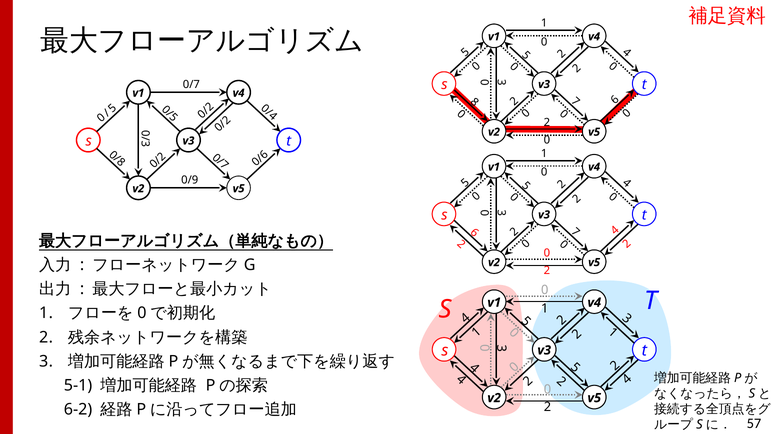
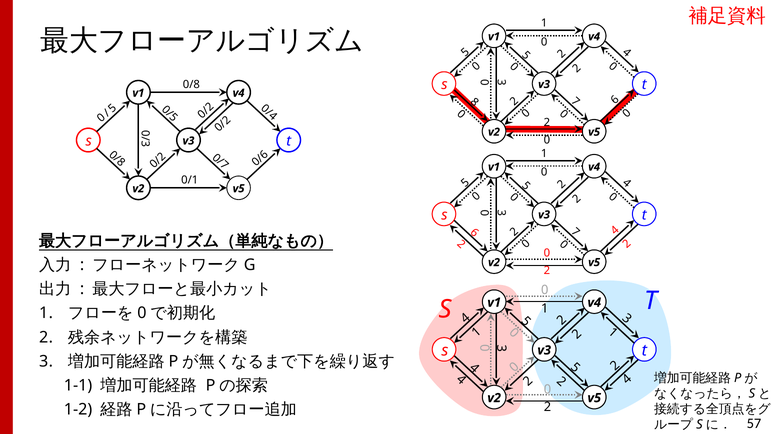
0/7: 0/7 -> 0/8
0/9: 0/9 -> 0/1
5-1: 5-1 -> 1-1
6-2: 6-2 -> 1-2
